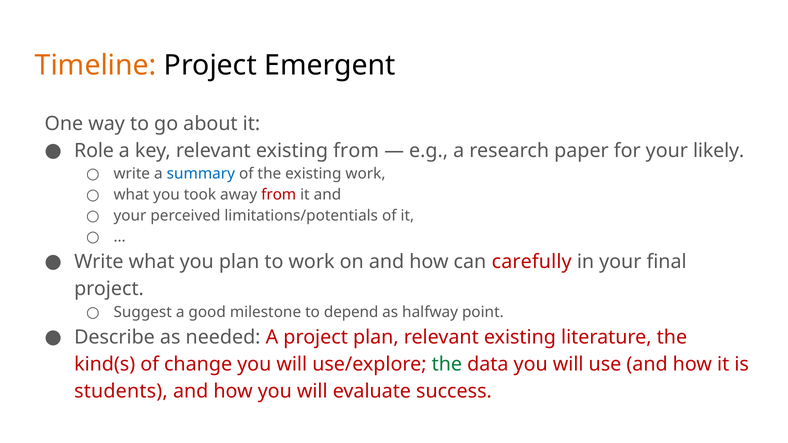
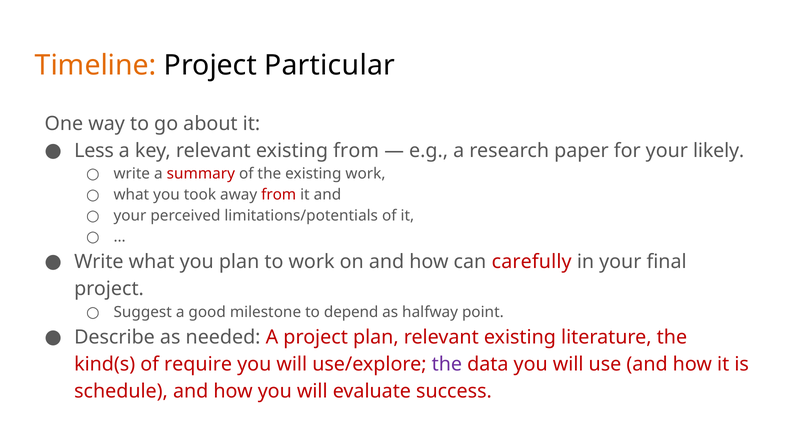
Emergent: Emergent -> Particular
Role: Role -> Less
summary colour: blue -> red
change: change -> require
the at (447, 364) colour: green -> purple
students: students -> schedule
